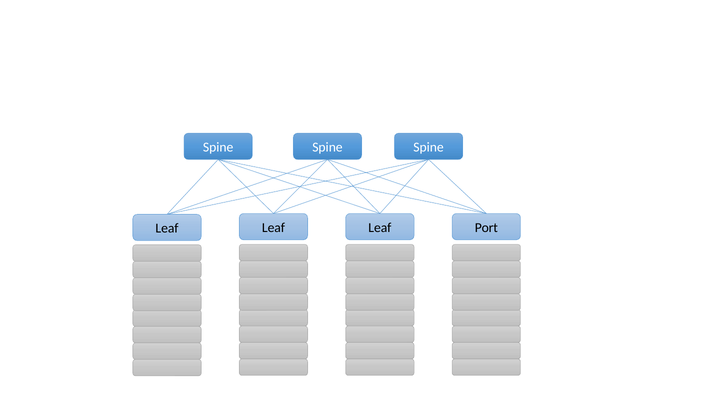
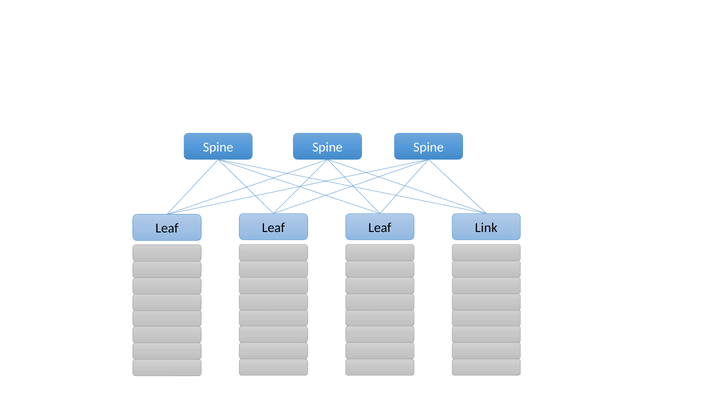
Port: Port -> Link
